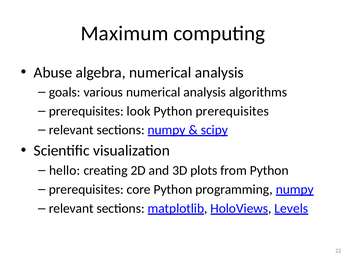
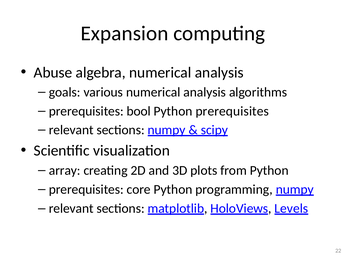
Maximum: Maximum -> Expansion
look: look -> bool
hello: hello -> array
